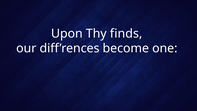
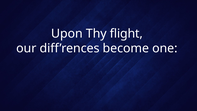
finds: finds -> flight
